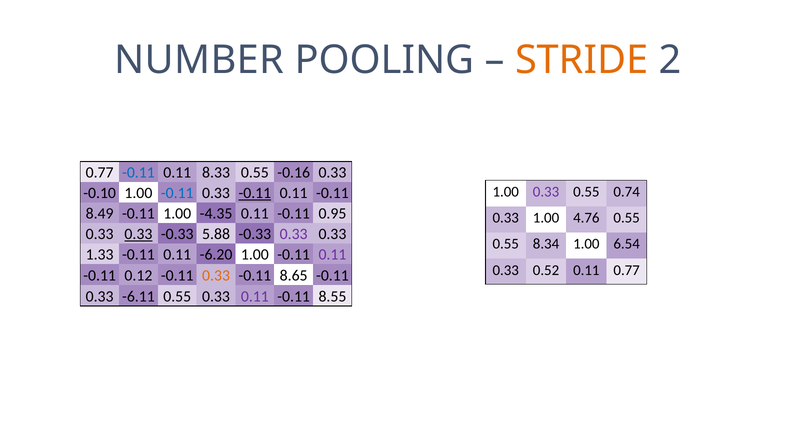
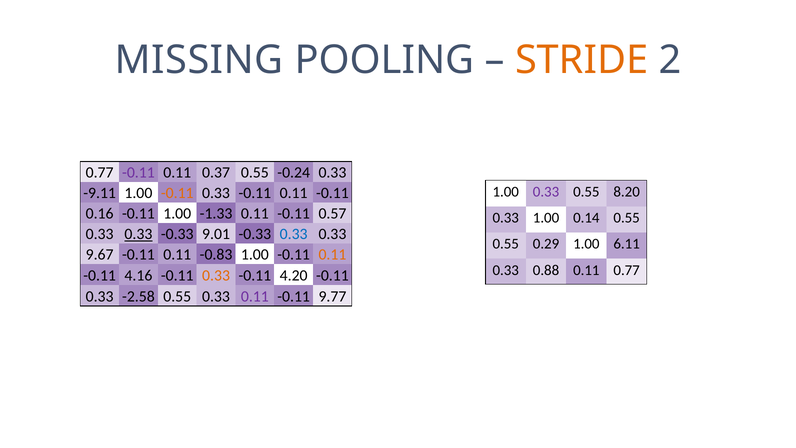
NUMBER: NUMBER -> MISSING
-0.11 at (138, 173) colour: blue -> purple
8.33: 8.33 -> 0.37
-0.16: -0.16 -> -0.24
0.74: 0.74 -> 8.20
-0.10: -0.10 -> -9.11
-0.11 at (177, 193) colour: blue -> orange
-0.11 at (255, 193) underline: present -> none
8.49: 8.49 -> 0.16
-4.35: -4.35 -> -1.33
0.95: 0.95 -> 0.57
4.76: 4.76 -> 0.14
5.88: 5.88 -> 9.01
0.33 at (294, 234) colour: purple -> blue
8.34: 8.34 -> 0.29
6.54: 6.54 -> 6.11
1.33: 1.33 -> 9.67
-6.20: -6.20 -> -0.83
0.11 at (332, 254) colour: purple -> orange
0.52: 0.52 -> 0.88
0.12: 0.12 -> 4.16
8.65: 8.65 -> 4.20
-6.11: -6.11 -> -2.58
8.55: 8.55 -> 9.77
